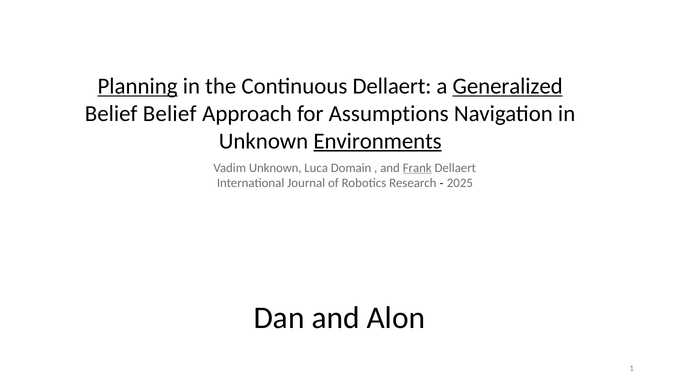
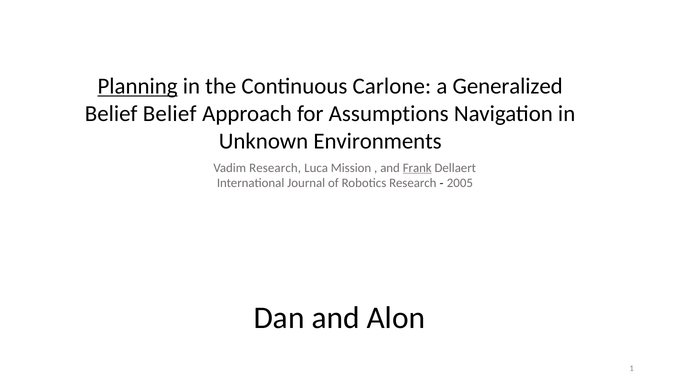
Continuous Dellaert: Dellaert -> Carlone
Generalized underline: present -> none
Environments underline: present -> none
Vadim Unknown: Unknown -> Research
Domain: Domain -> Mission
2025: 2025 -> 2005
